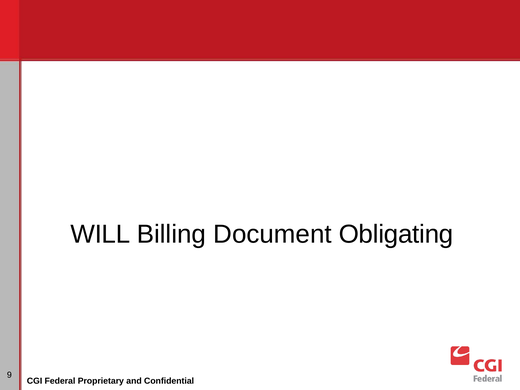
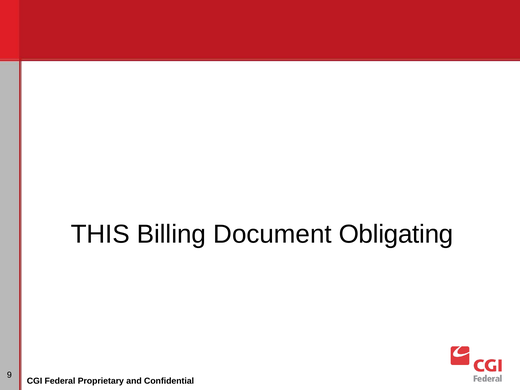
WILL: WILL -> THIS
